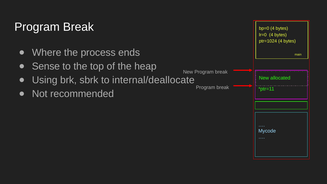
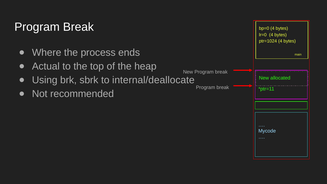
Sense: Sense -> Actual
